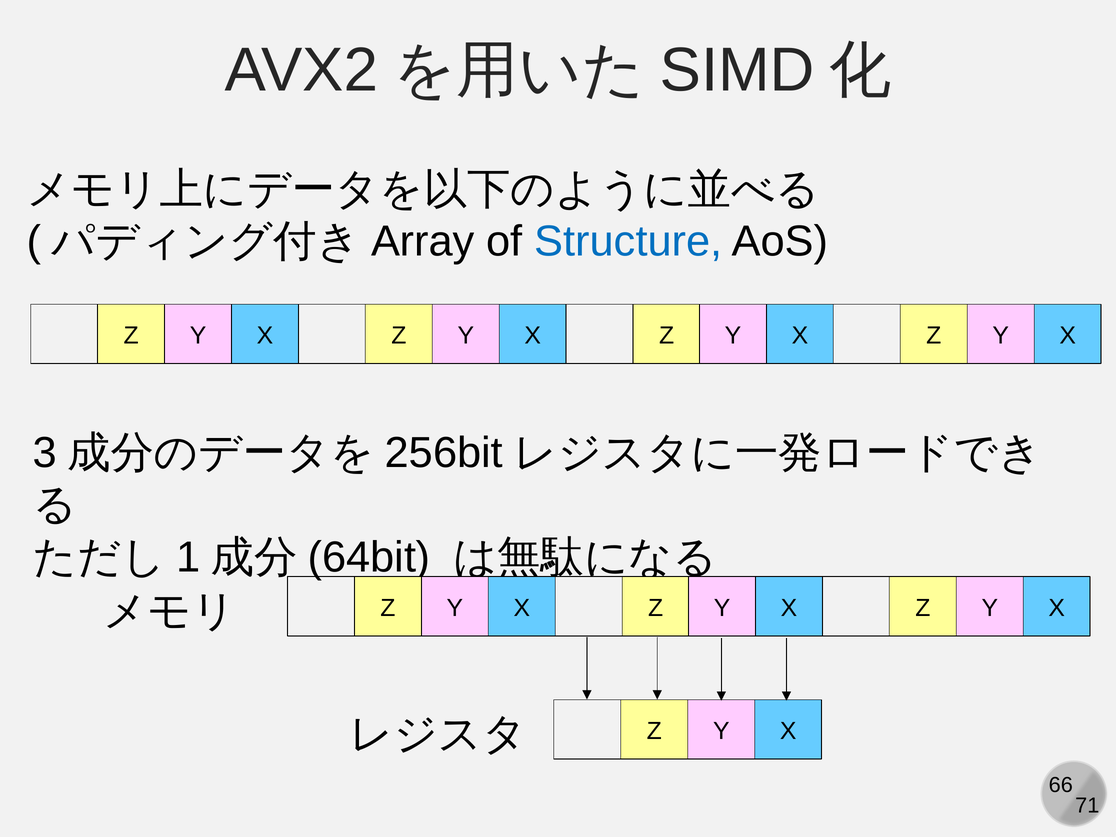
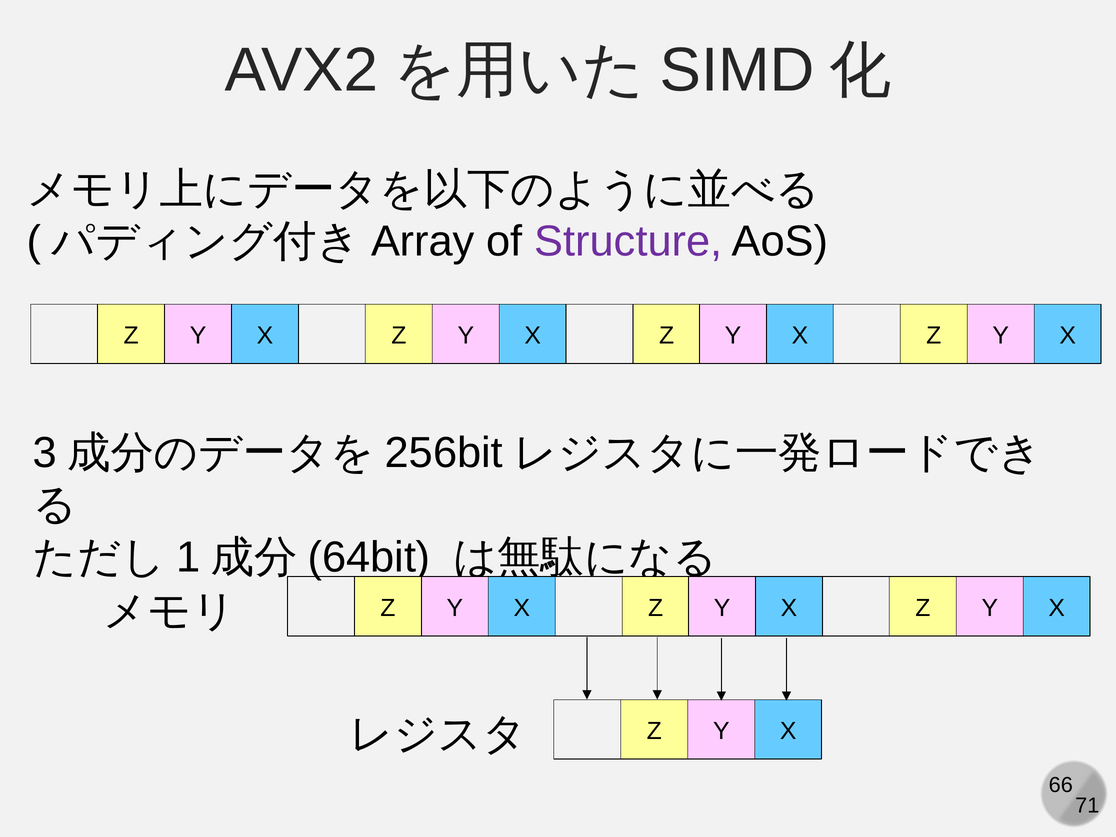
Structure colour: blue -> purple
